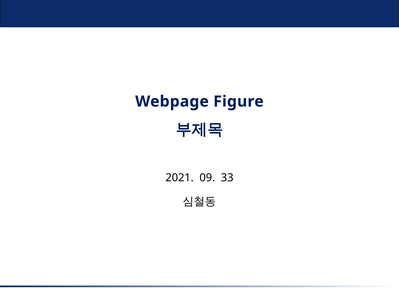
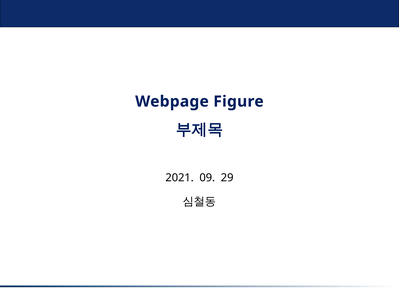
33: 33 -> 29
